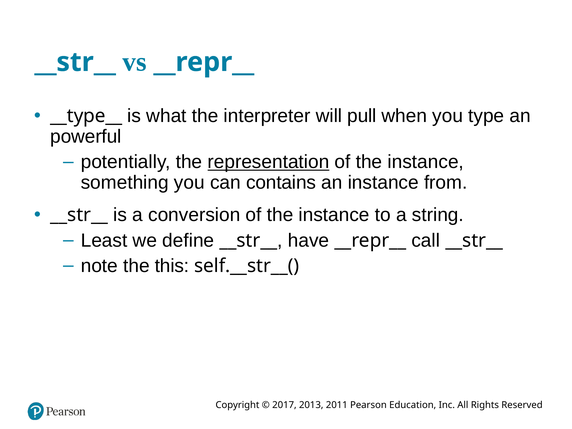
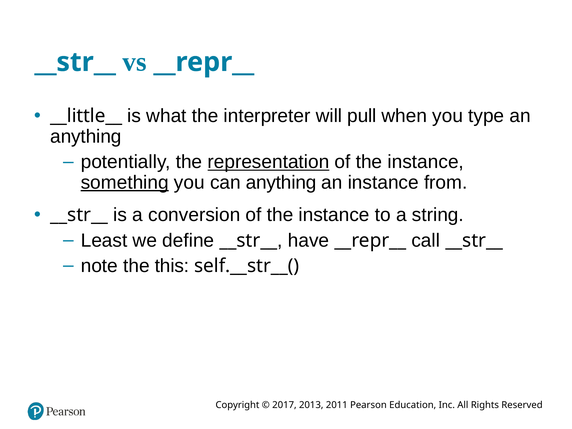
__type__: __type__ -> __little__
powerful at (86, 137): powerful -> anything
something underline: none -> present
can contains: contains -> anything
